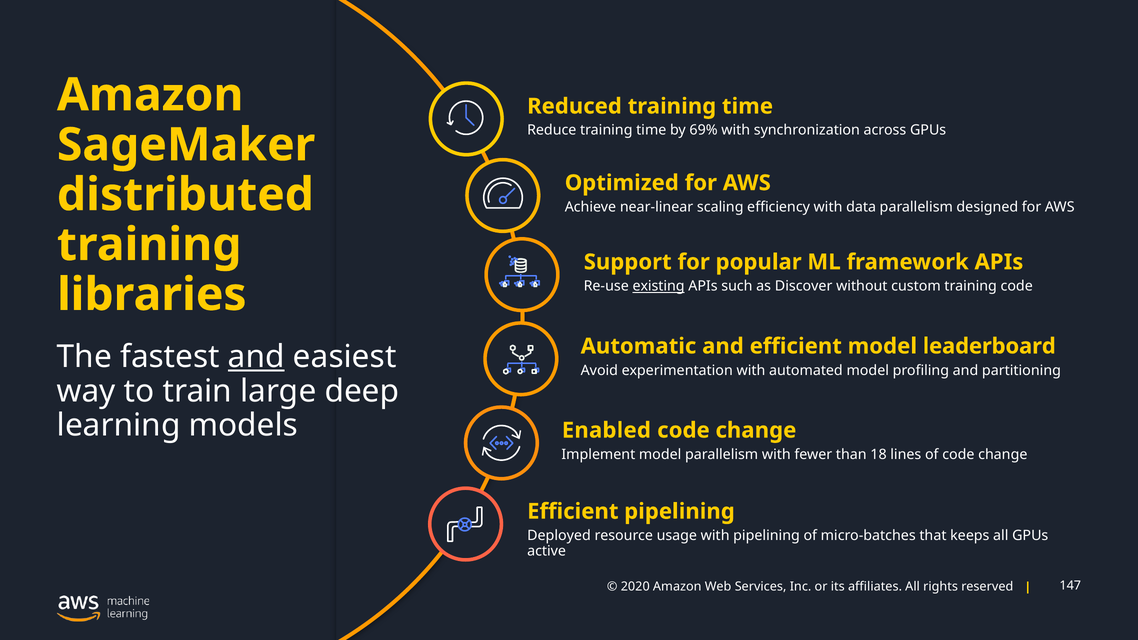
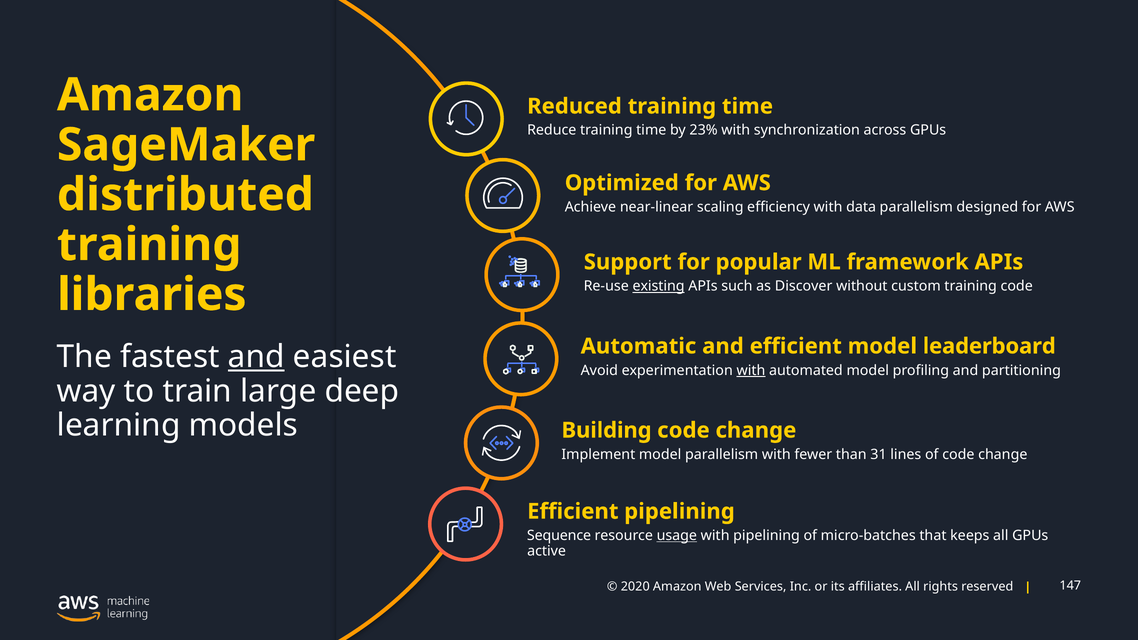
69%: 69% -> 23%
with at (751, 371) underline: none -> present
Enabled: Enabled -> Building
18: 18 -> 31
Deployed: Deployed -> Sequence
usage underline: none -> present
